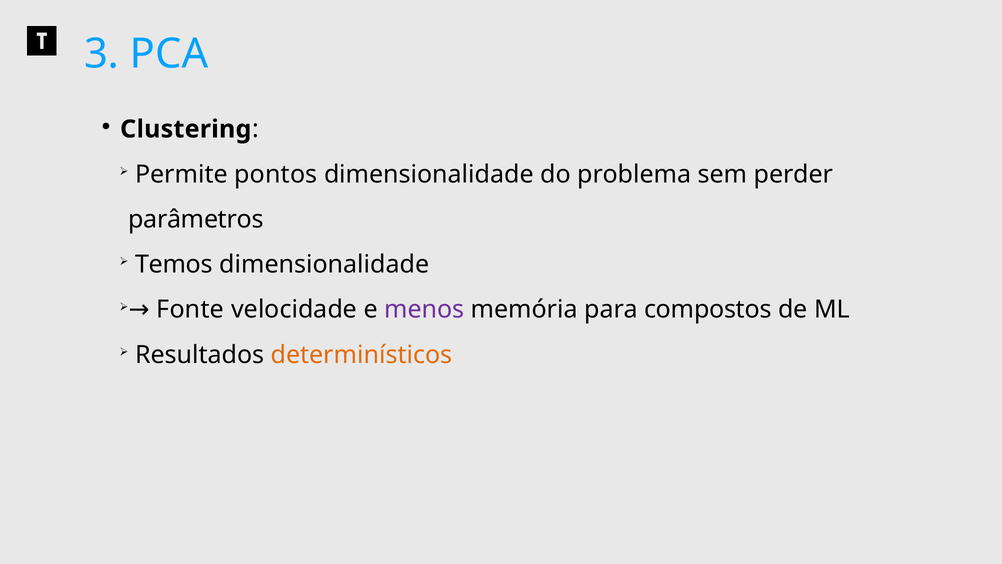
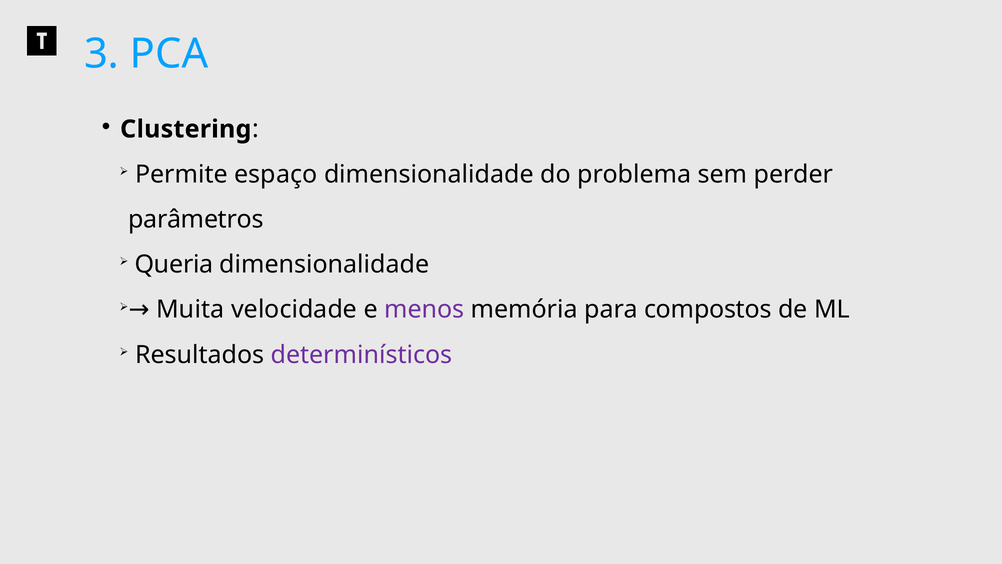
pontos: pontos -> espaço
Temos: Temos -> Queria
Fonte: Fonte -> Muita
determinísticos colour: orange -> purple
